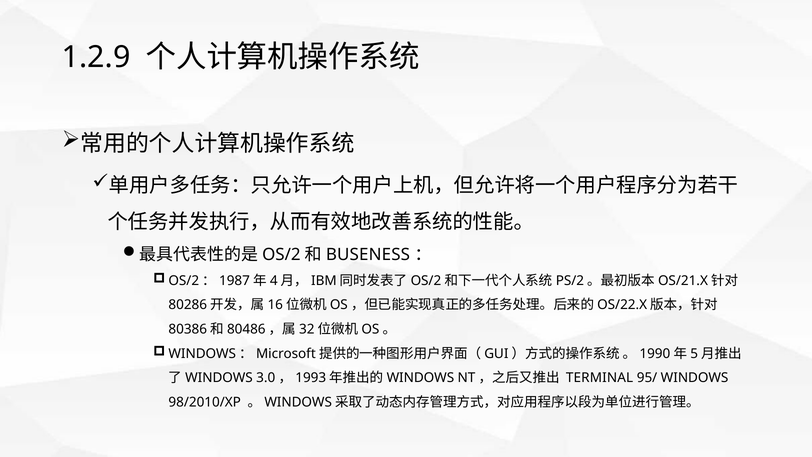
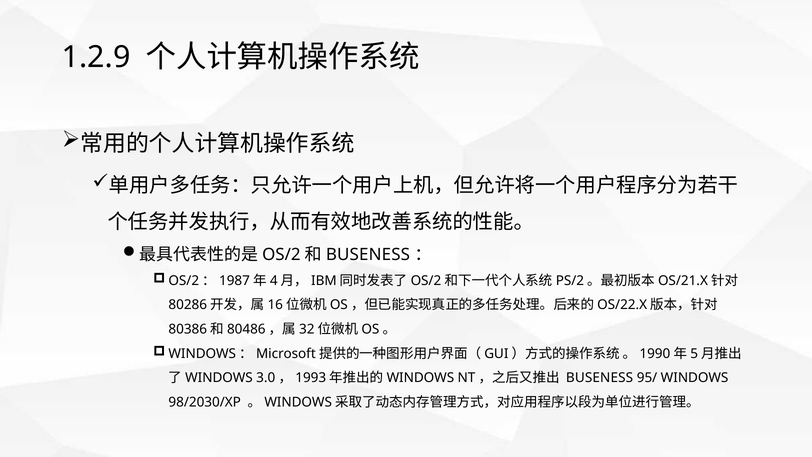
TERMINAL at (600, 378): TERMINAL -> BUSENESS
98/2010/XP: 98/2010/XP -> 98/2030/XP
